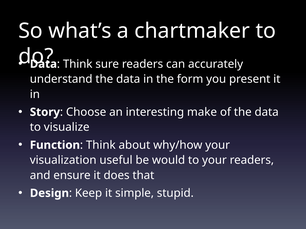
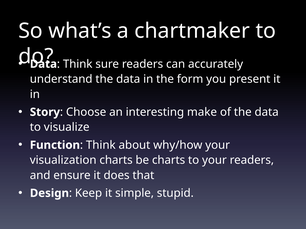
visualization useful: useful -> charts
be would: would -> charts
